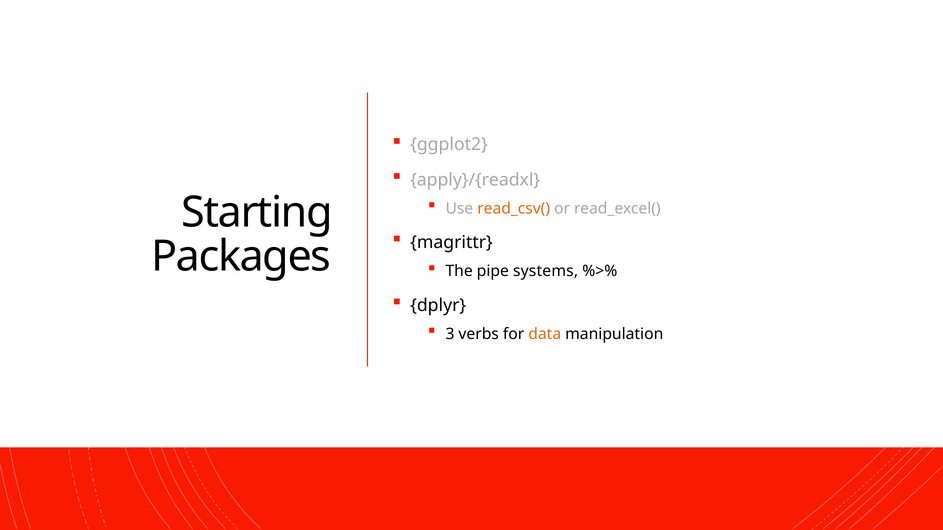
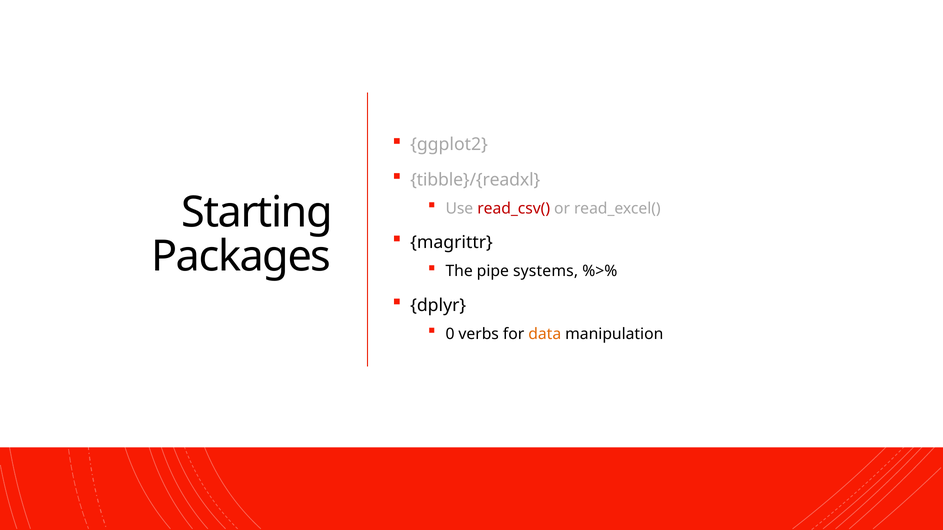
apply}/{readxl: apply}/{readxl -> tibble}/{readxl
read_csv( colour: orange -> red
3: 3 -> 0
